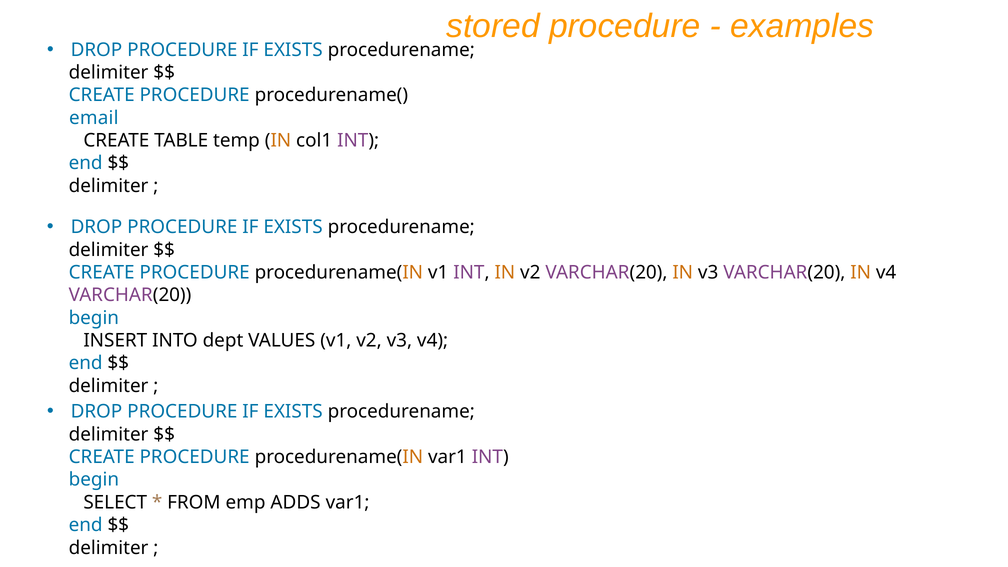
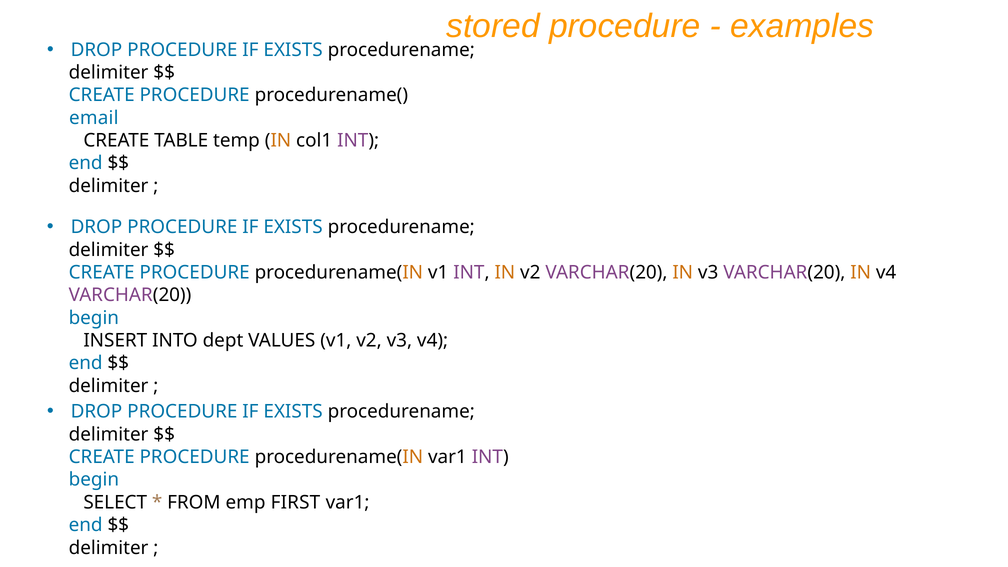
ADDS: ADDS -> FIRST
